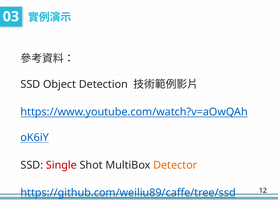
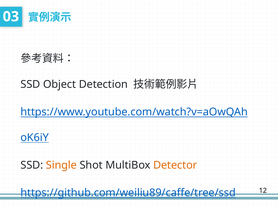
Single colour: red -> orange
